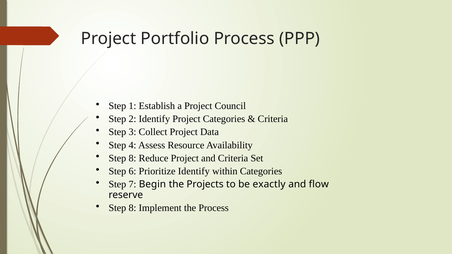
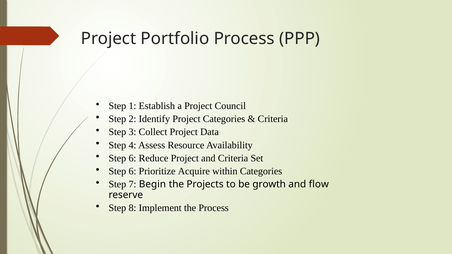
8 at (132, 158): 8 -> 6
Prioritize Identify: Identify -> Acquire
exactly: exactly -> growth
